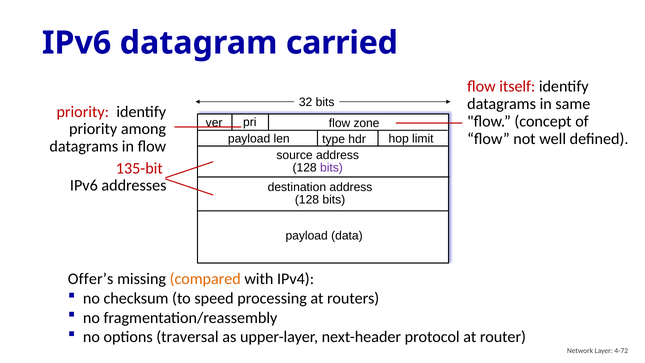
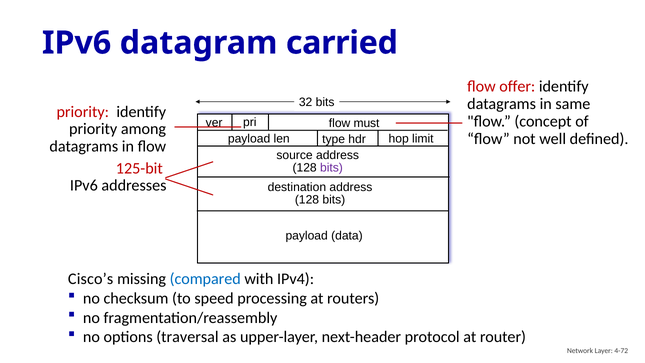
itself: itself -> offer
zone: zone -> must
135-bit: 135-bit -> 125-bit
Offer’s: Offer’s -> Cisco’s
compared colour: orange -> blue
